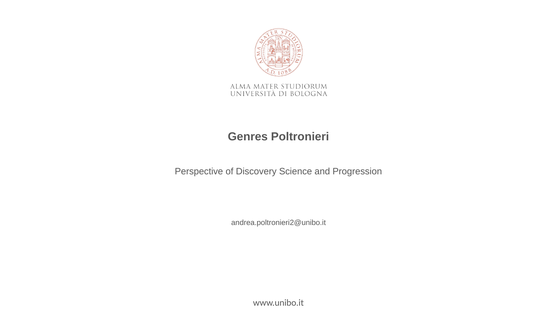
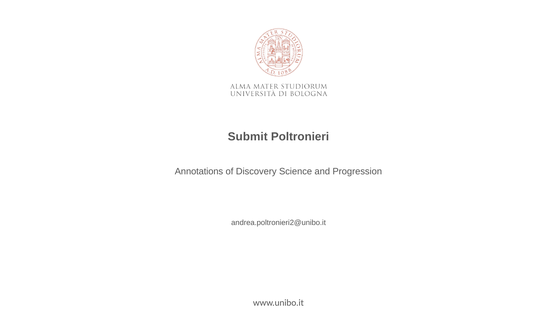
Genres: Genres -> Submit
Perspective: Perspective -> Annotations
